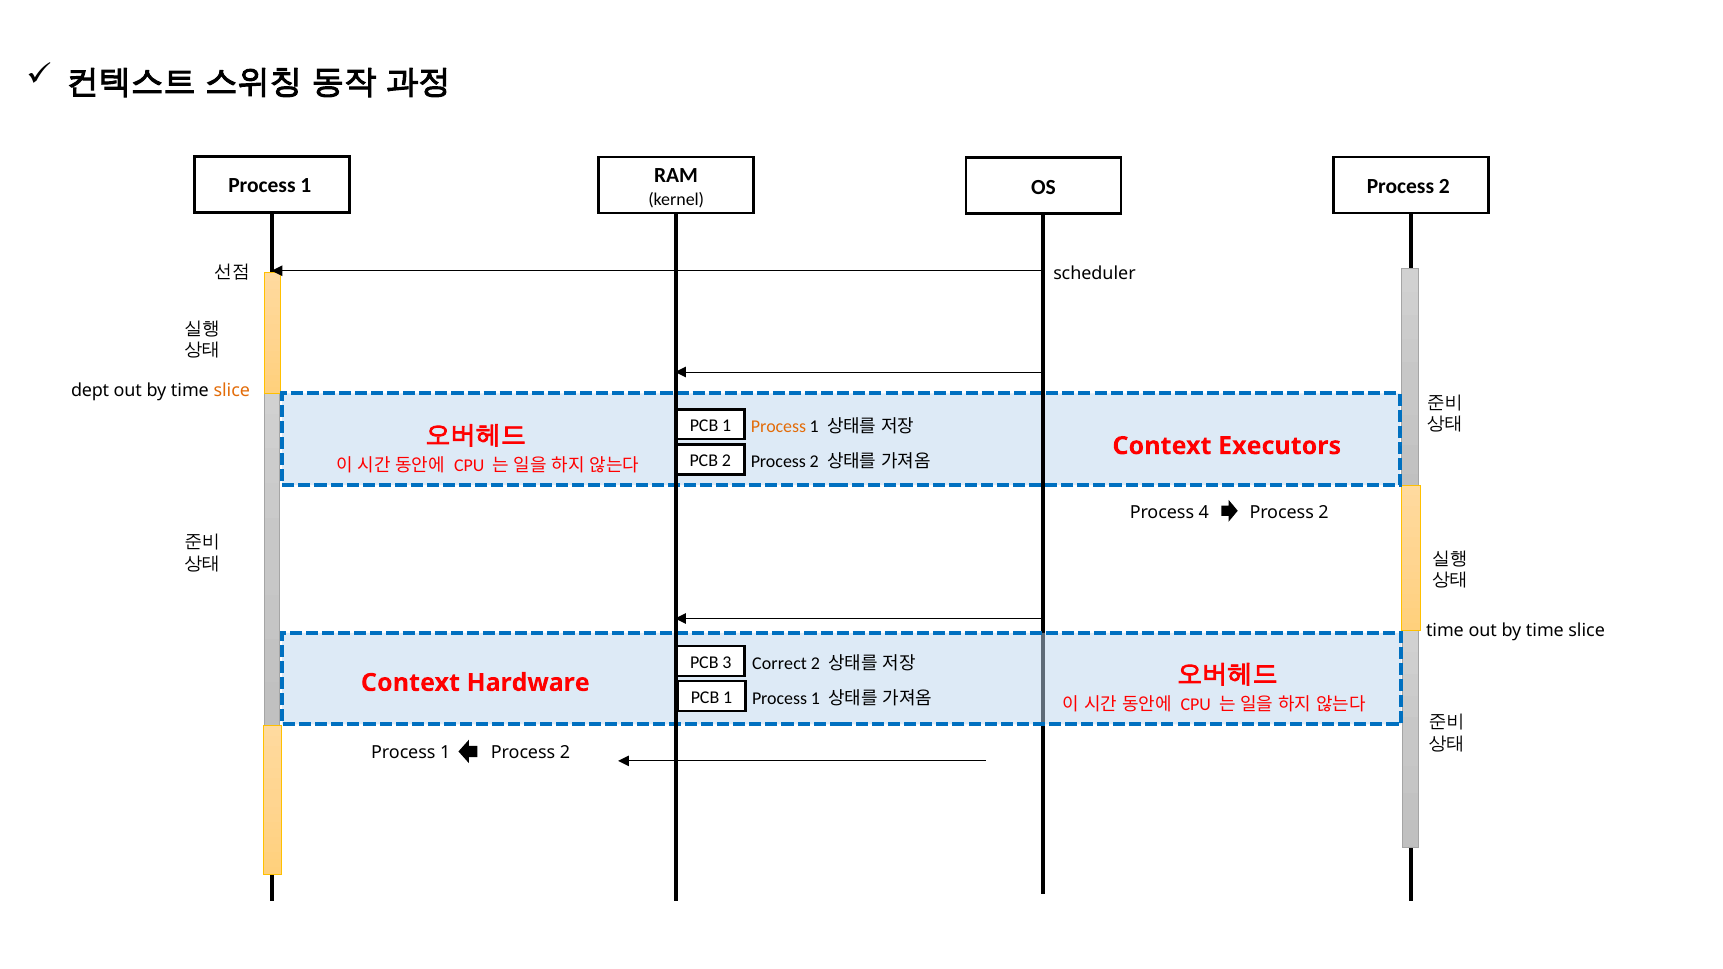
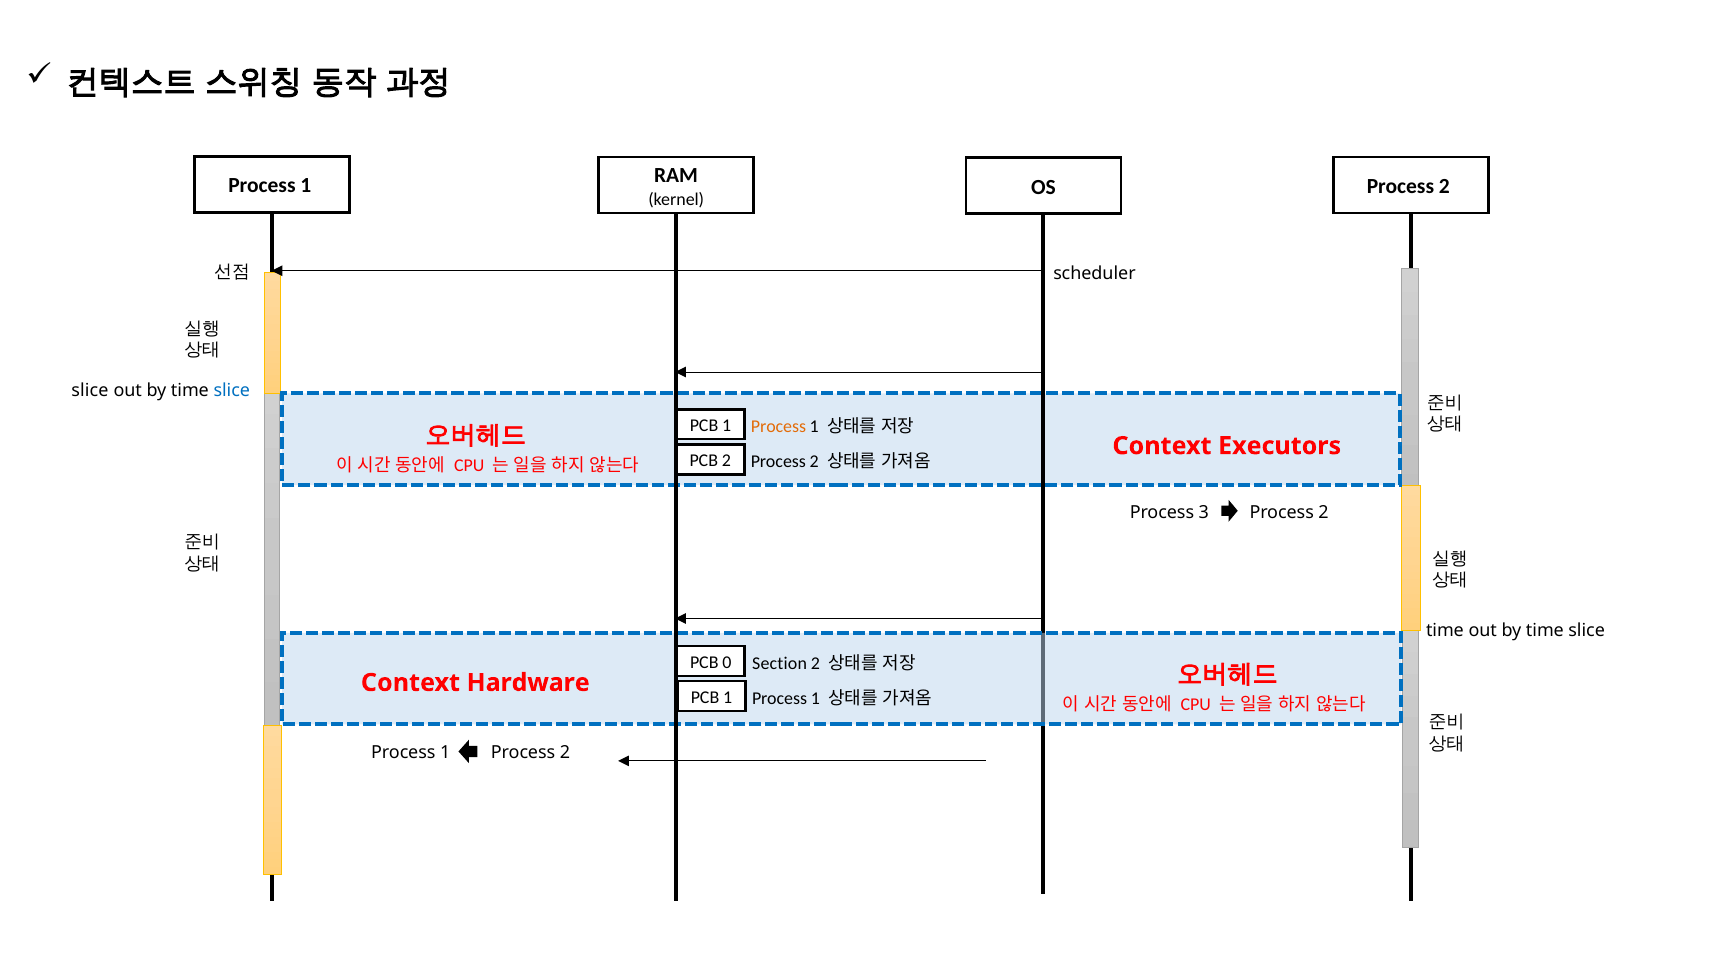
dept at (90, 390): dept -> slice
slice at (232, 390) colour: orange -> blue
4: 4 -> 3
3: 3 -> 0
Correct: Correct -> Section
